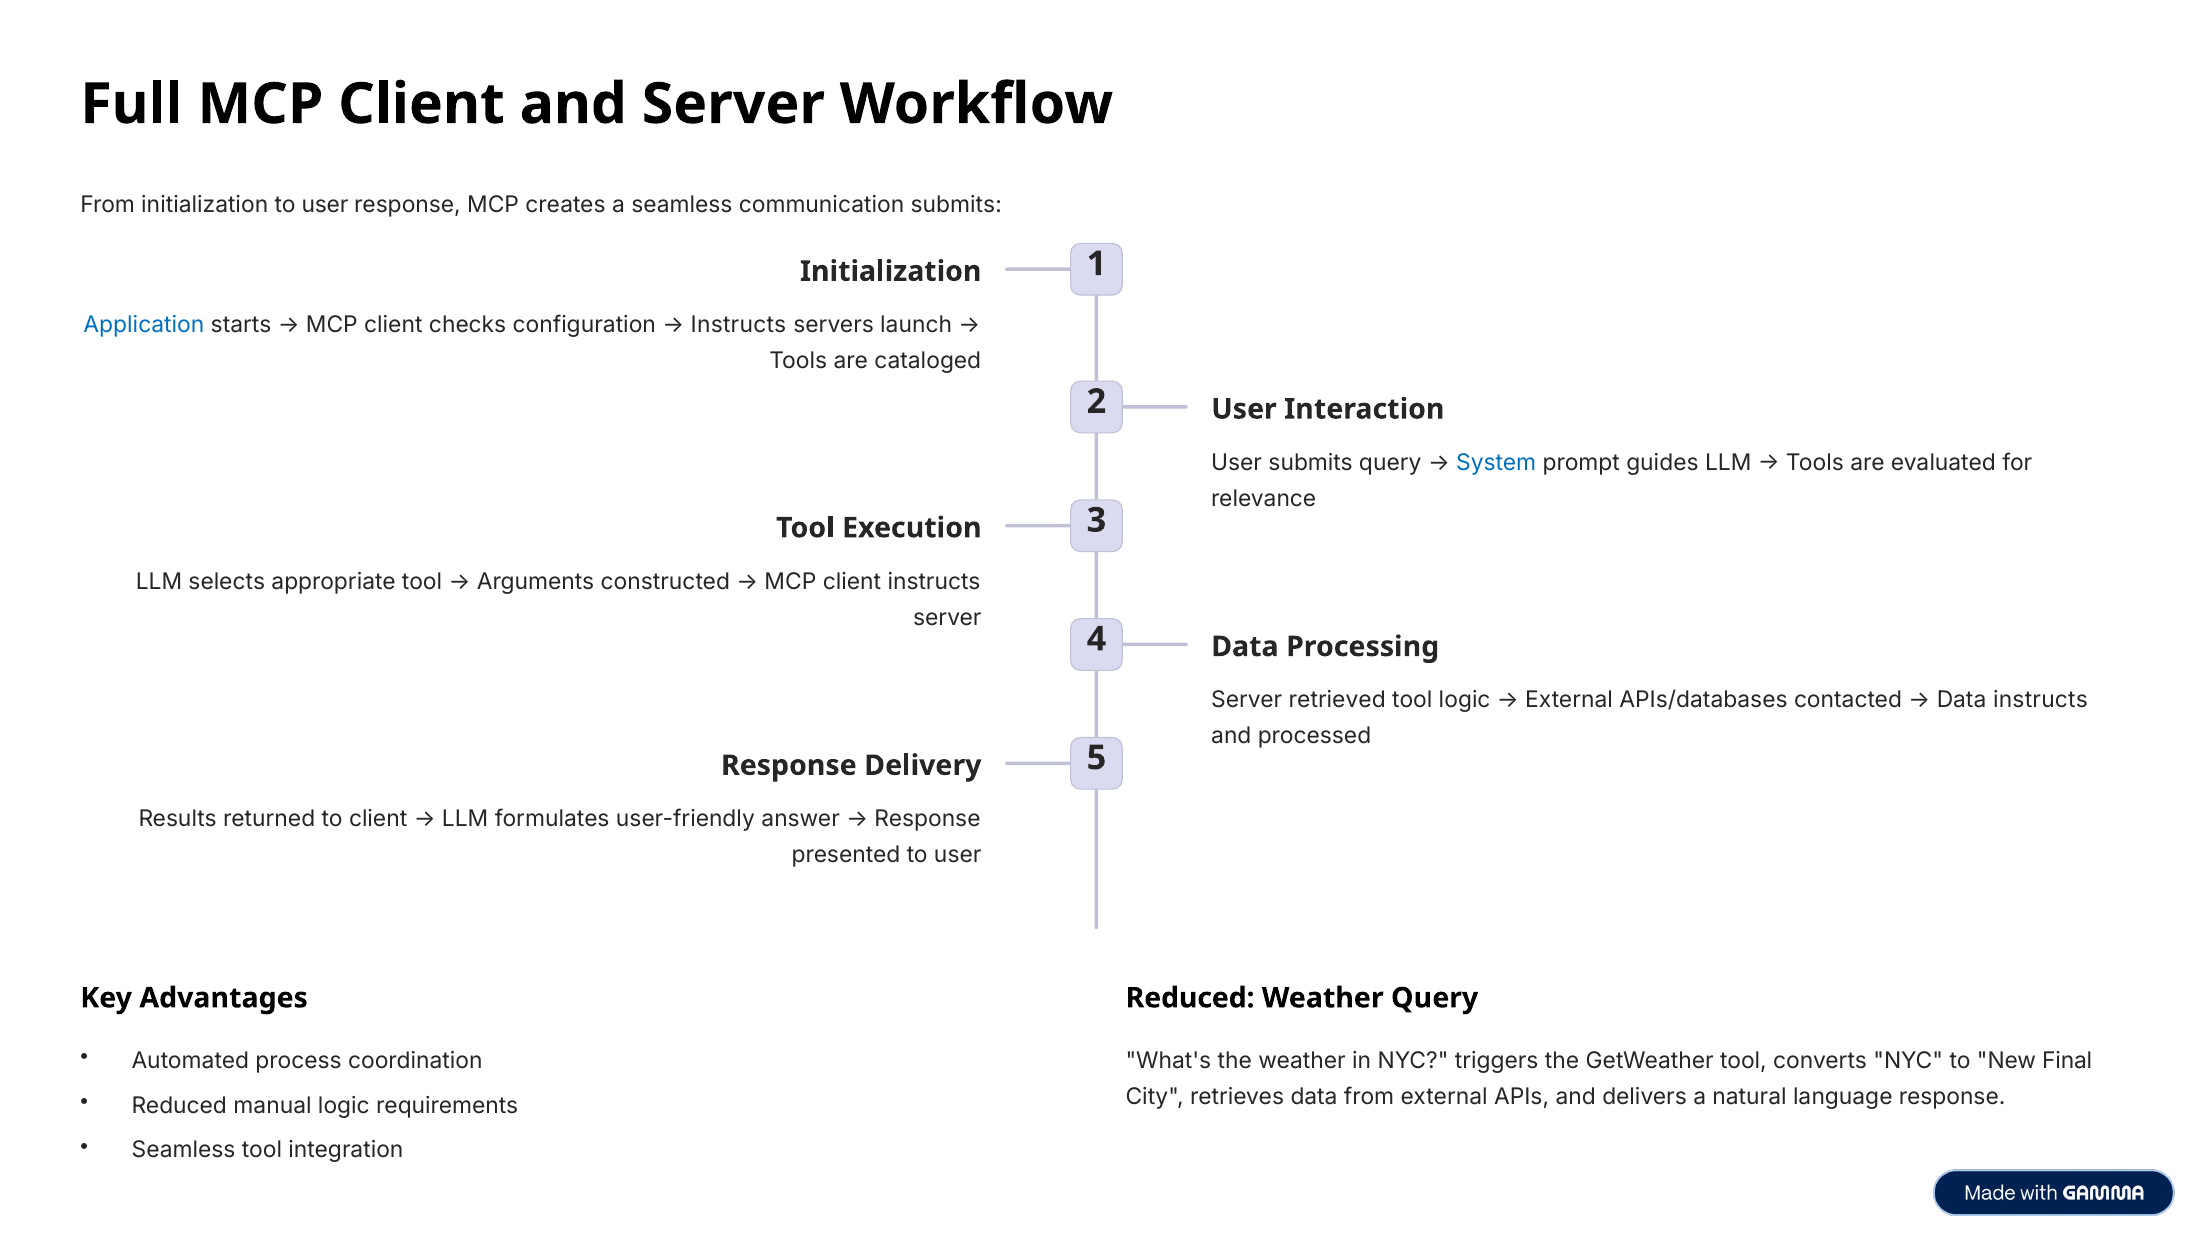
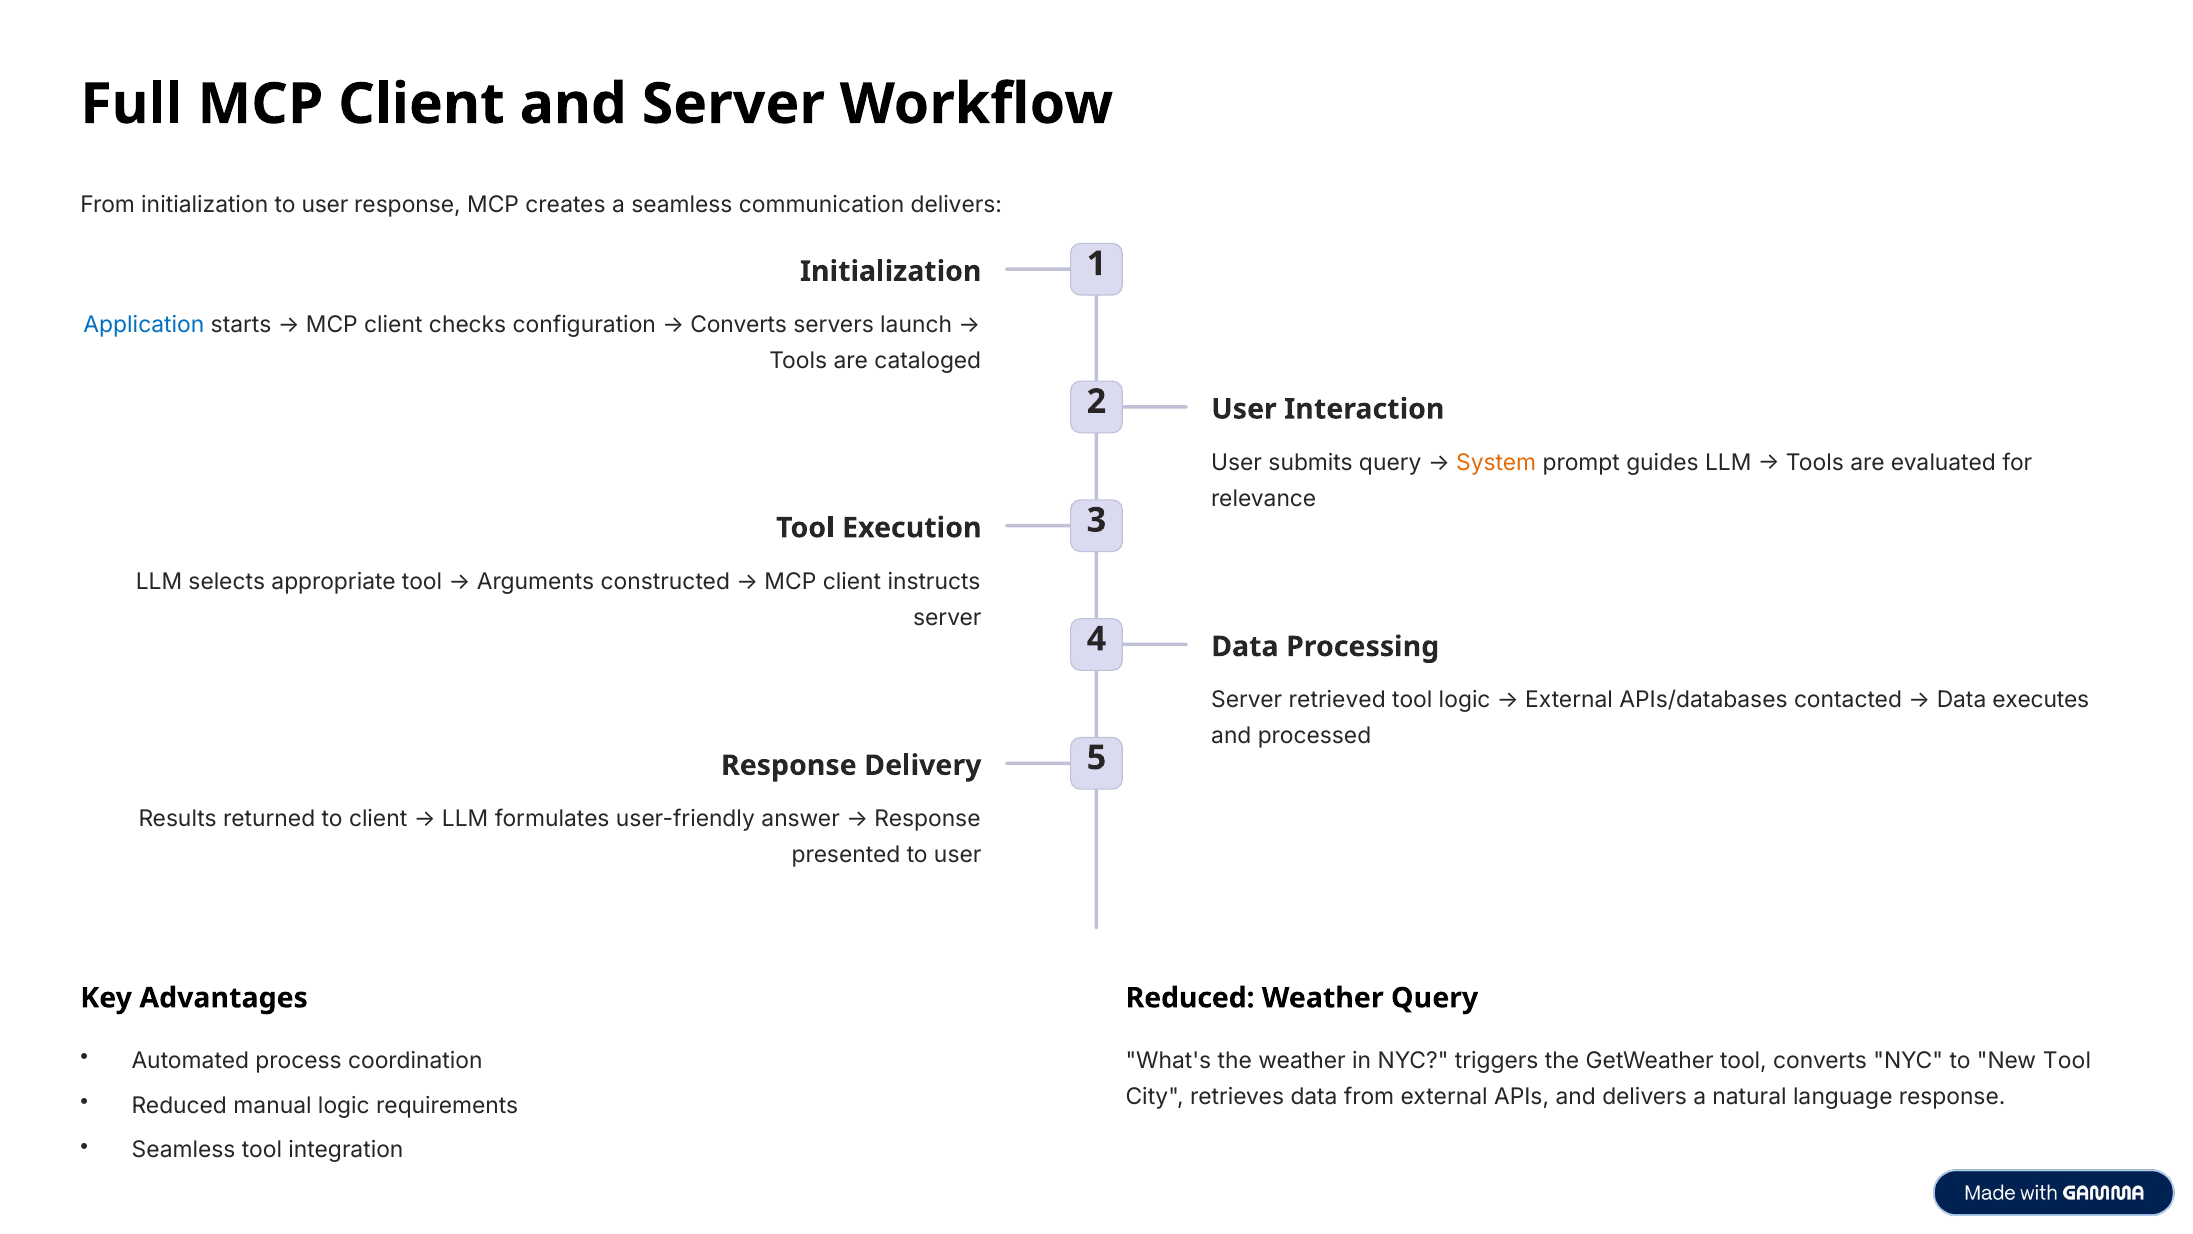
communication submits: submits -> delivers
Instructs at (738, 325): Instructs -> Converts
System colour: blue -> orange
Data instructs: instructs -> executes
New Final: Final -> Tool
